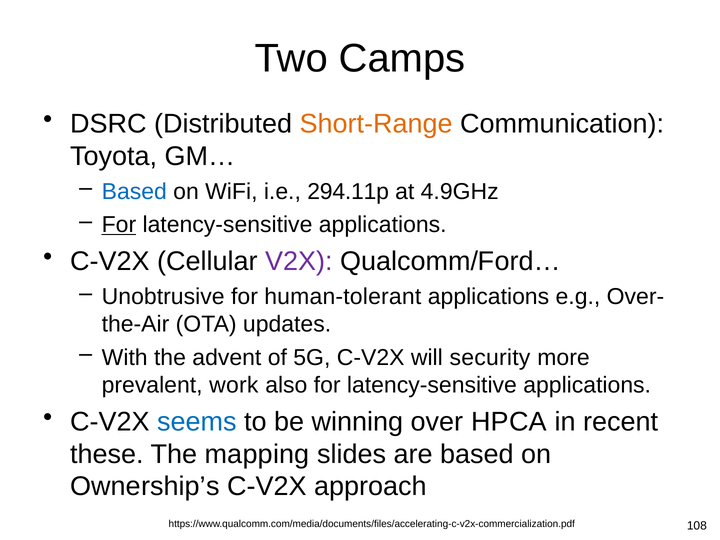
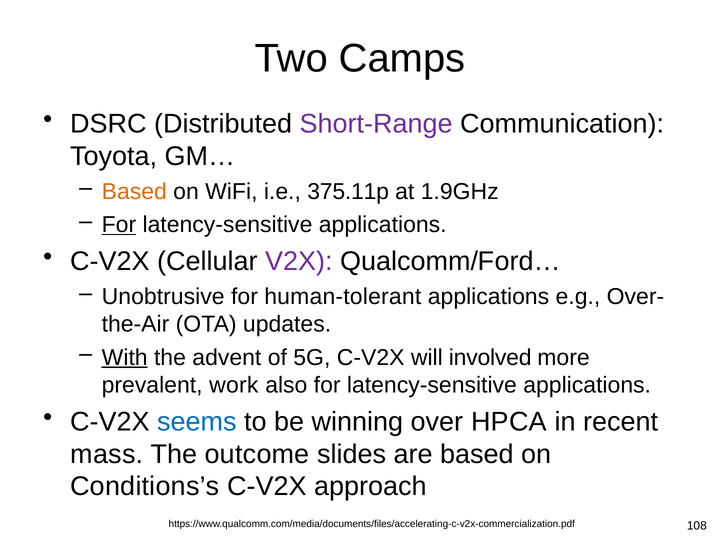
Short-Range colour: orange -> purple
Based at (134, 191) colour: blue -> orange
294.11p: 294.11p -> 375.11p
4.9GHz: 4.9GHz -> 1.9GHz
With underline: none -> present
security: security -> involved
these: these -> mass
mapping: mapping -> outcome
Ownership’s: Ownership’s -> Conditions’s
